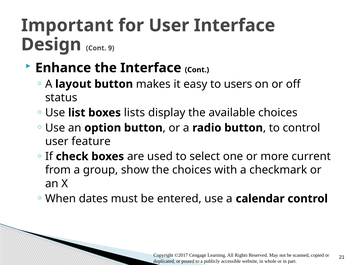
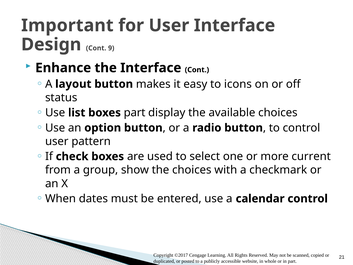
users: users -> icons
boxes lists: lists -> part
feature: feature -> pattern
